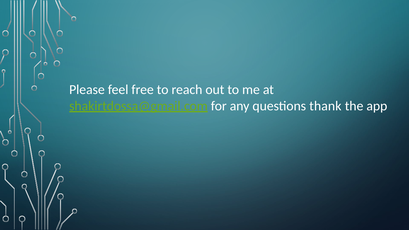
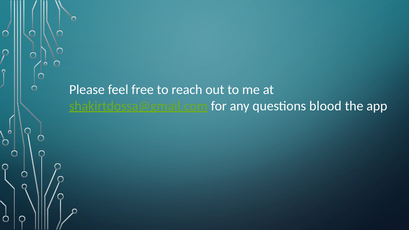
thank: thank -> blood
